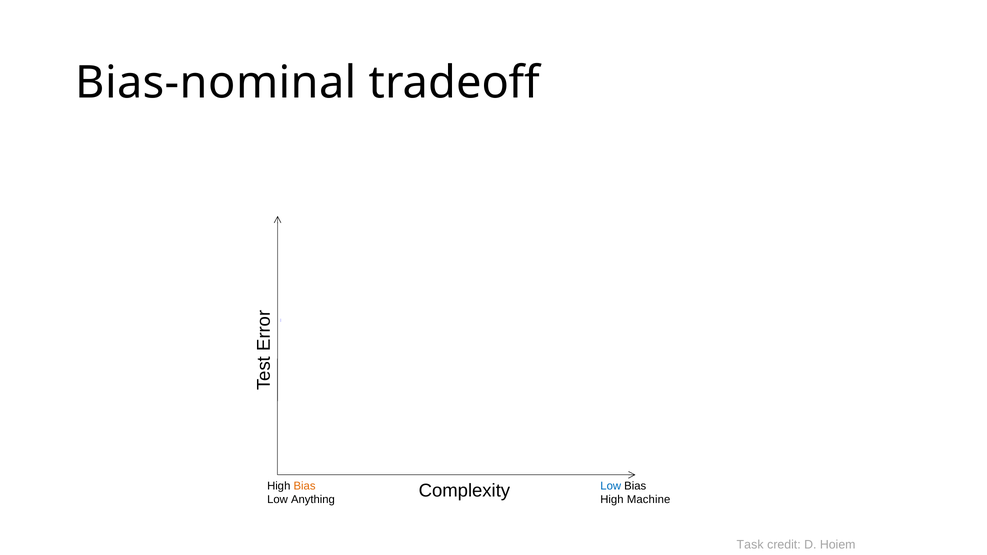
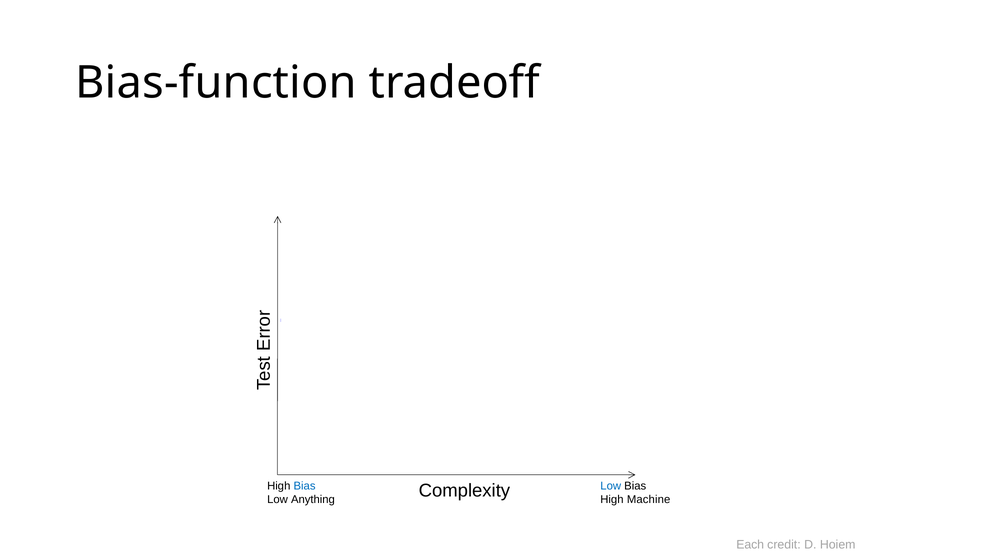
Bias-nominal: Bias-nominal -> Bias-function
Bias at (305, 486) colour: orange -> blue
Task: Task -> Each
